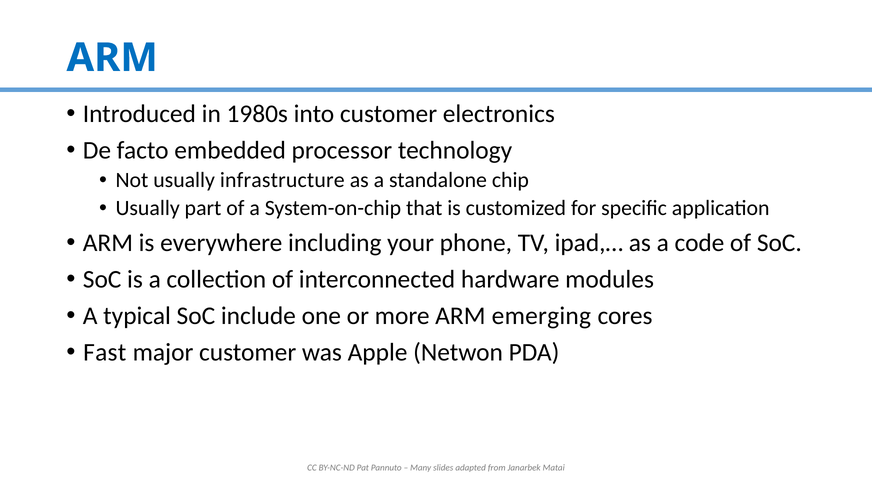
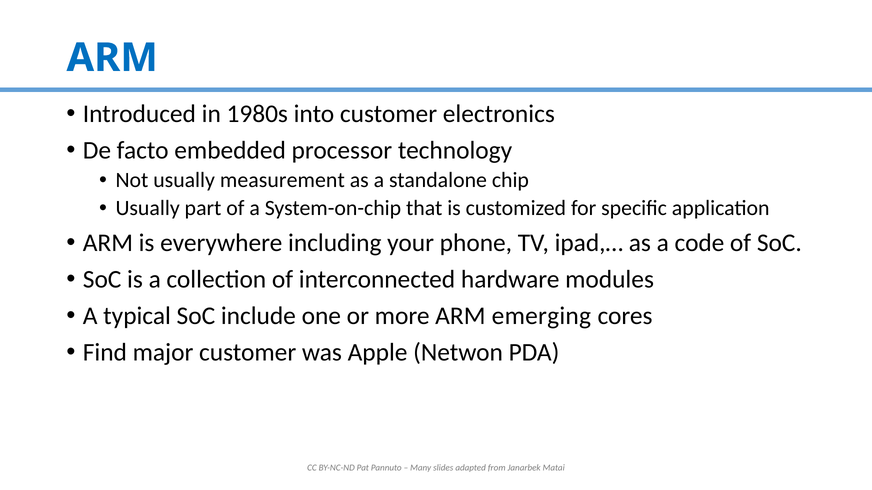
infrastructure: infrastructure -> measurement
Fast: Fast -> Find
